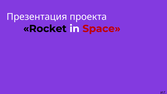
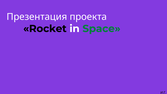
Space at (101, 29) colour: red -> green
